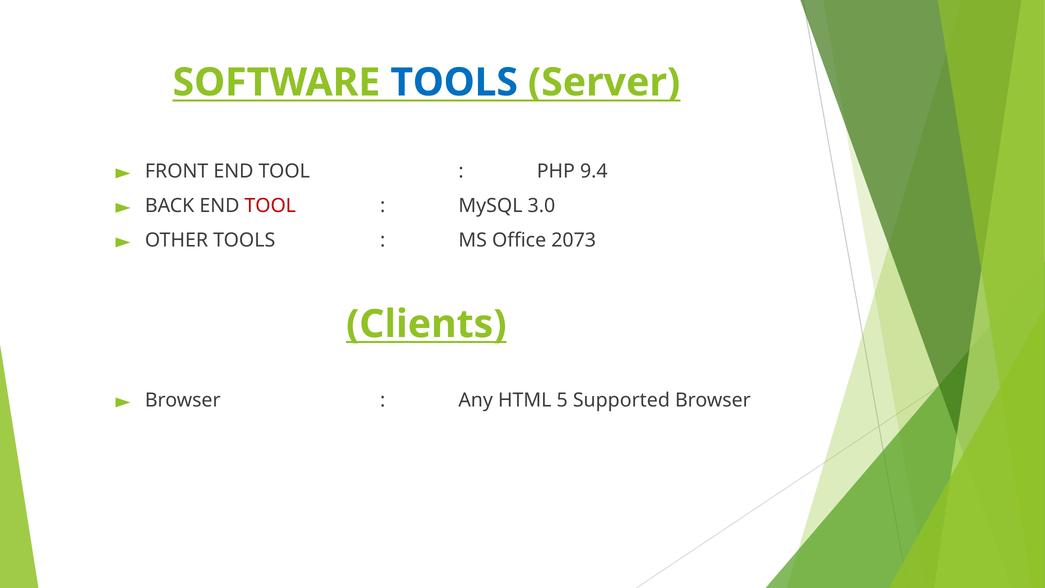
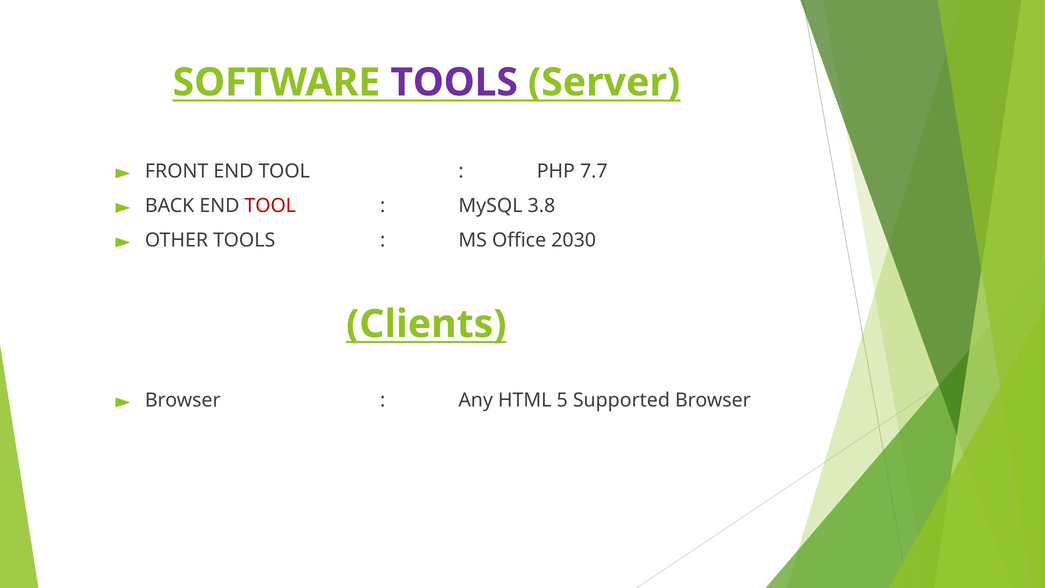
TOOLS at (454, 82) colour: blue -> purple
9.4: 9.4 -> 7.7
3.0: 3.0 -> 3.8
2073: 2073 -> 2030
